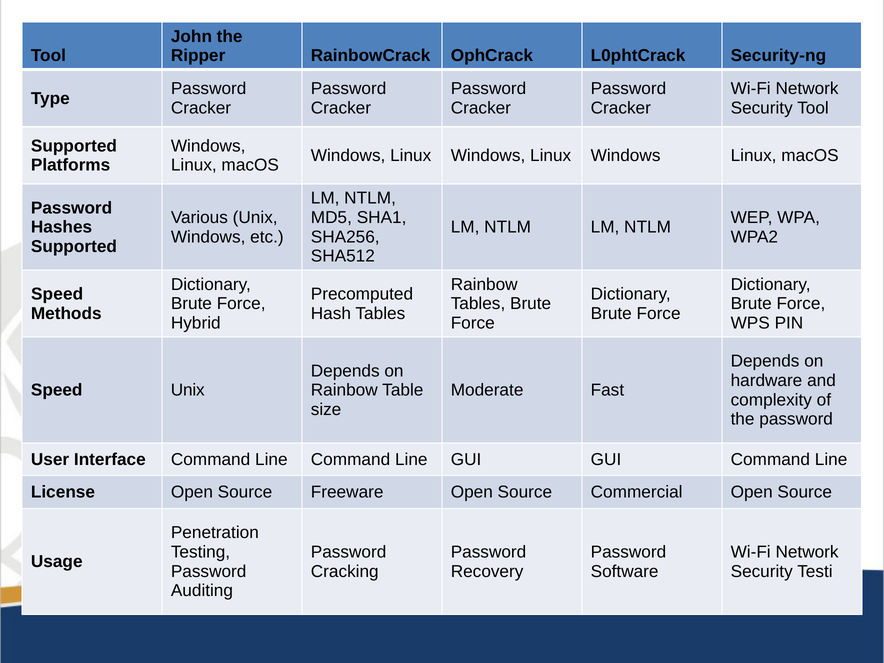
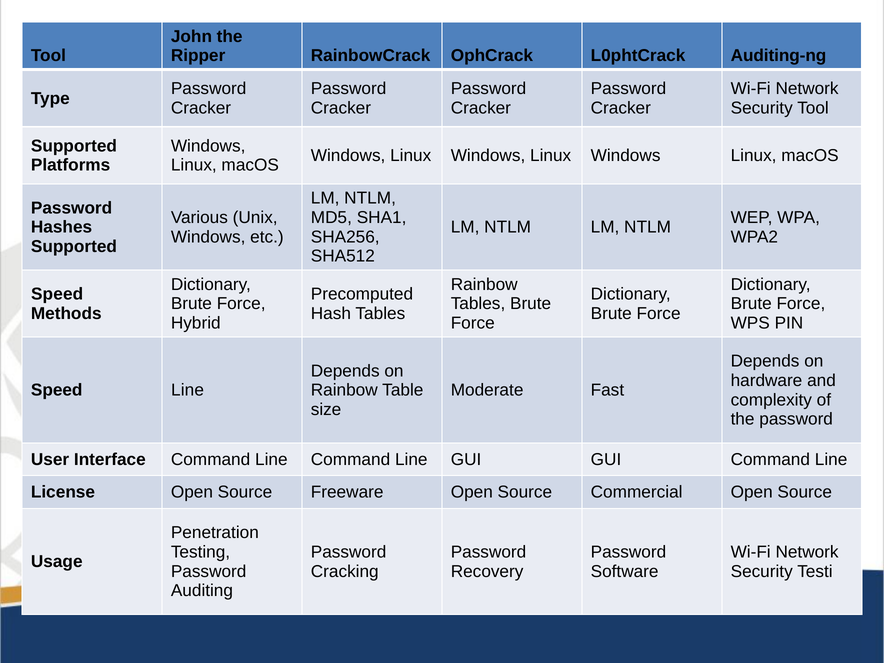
Security-ng: Security-ng -> Auditing-ng
Speed Unix: Unix -> Line
